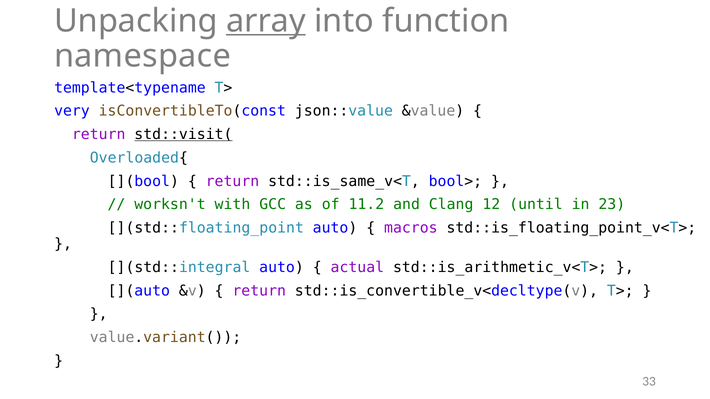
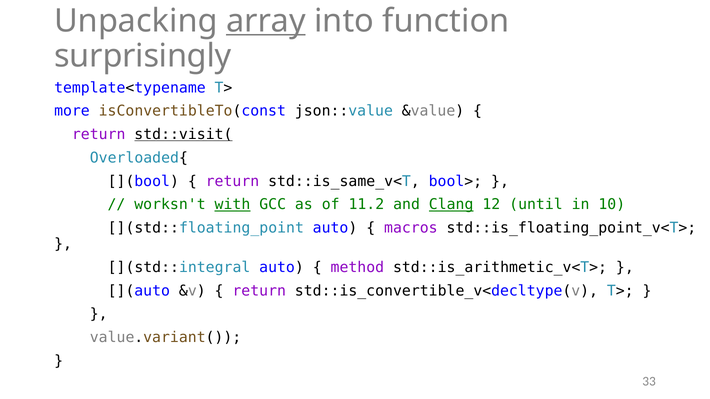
namespace: namespace -> surprisingly
very: very -> more
with underline: none -> present
Clang underline: none -> present
23: 23 -> 10
actual: actual -> method
